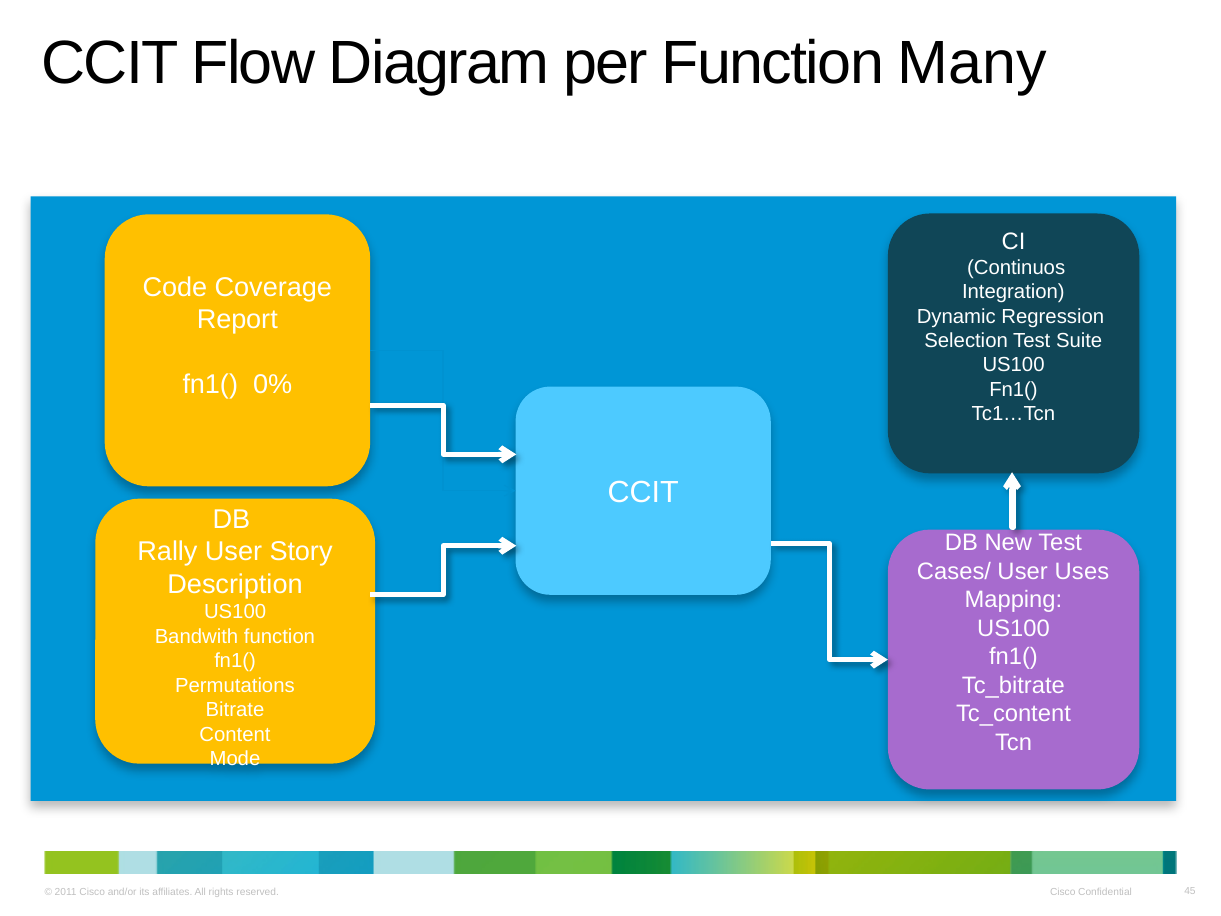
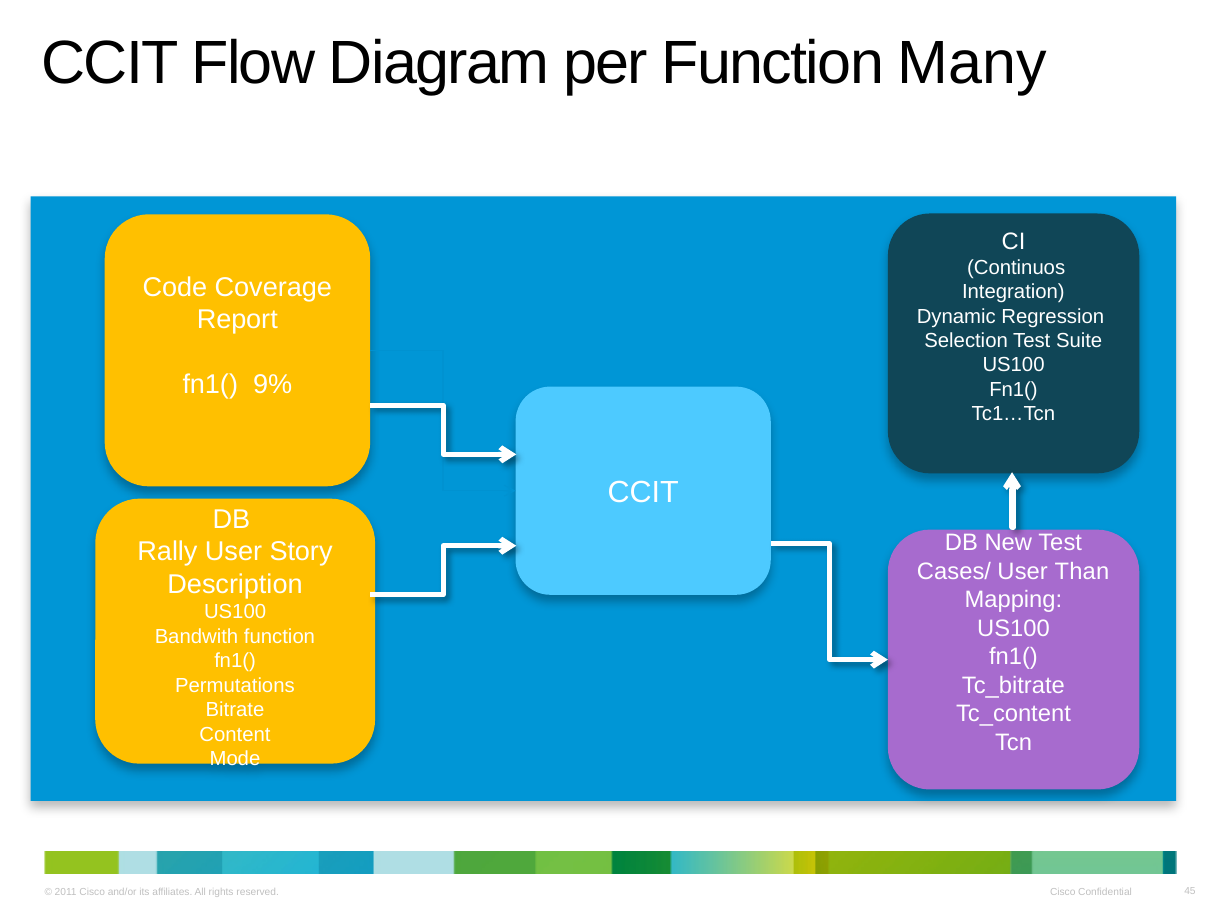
0%: 0% -> 9%
Uses: Uses -> Than
